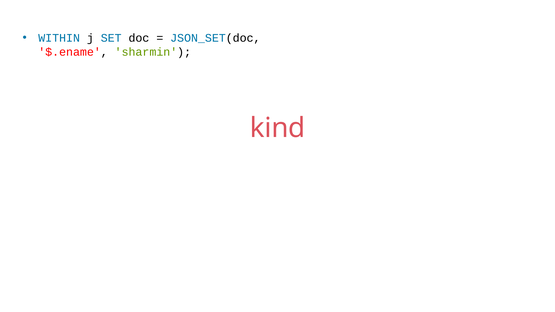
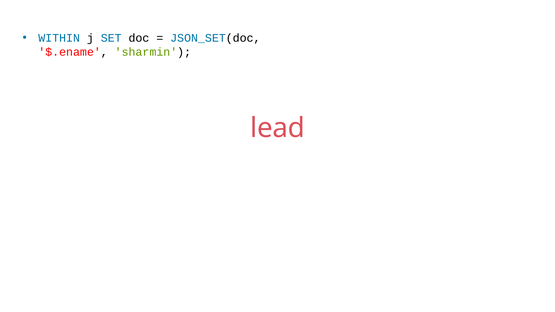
kind: kind -> lead
